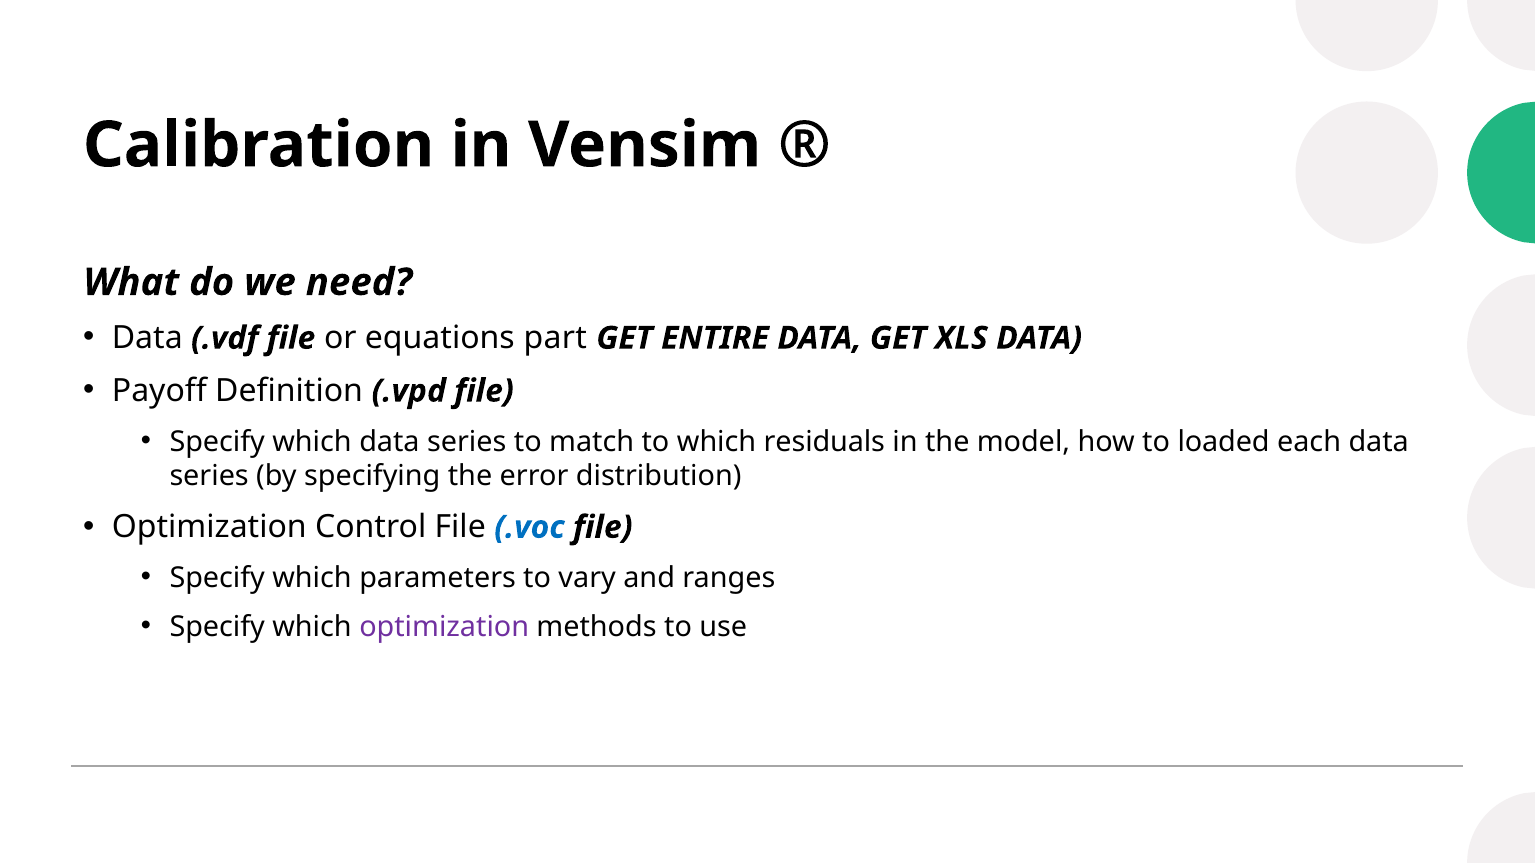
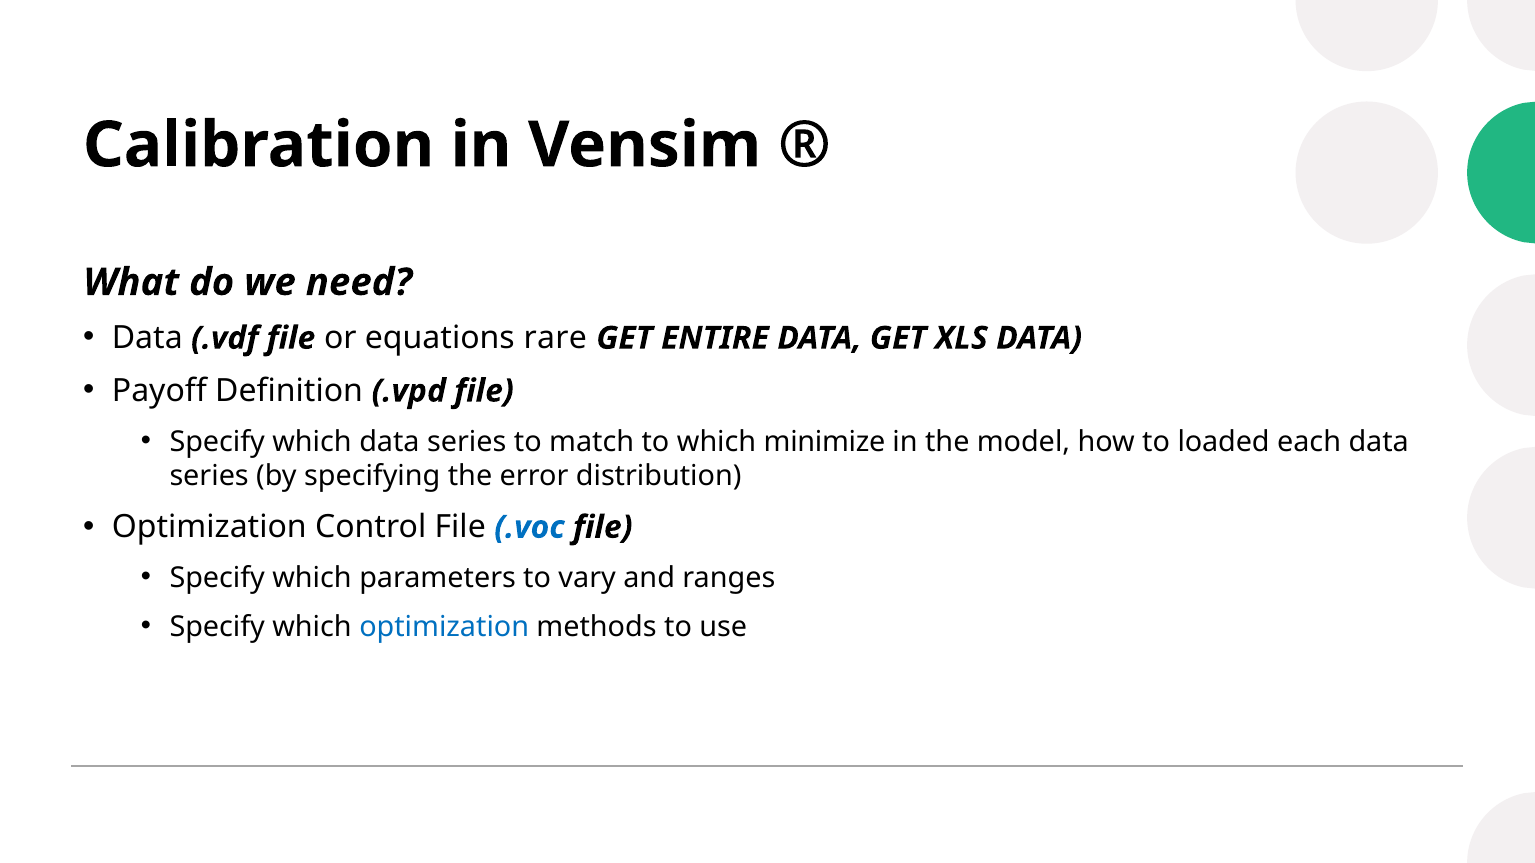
part: part -> rare
residuals: residuals -> minimize
optimization at (444, 627) colour: purple -> blue
